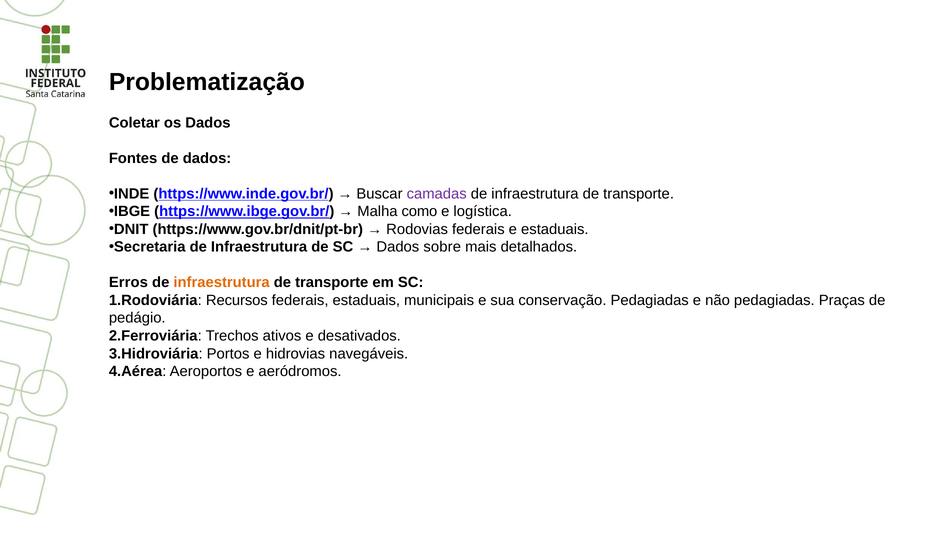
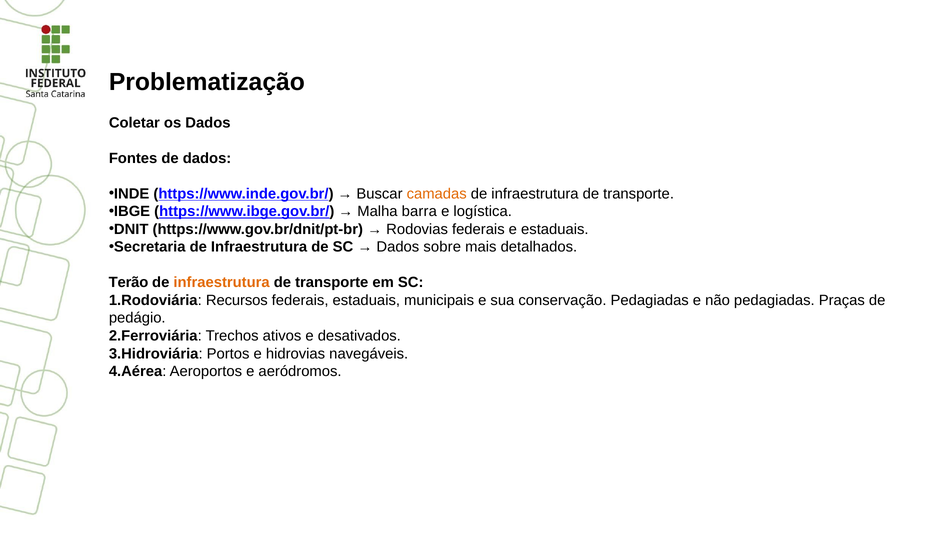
camadas colour: purple -> orange
como: como -> barra
Erros: Erros -> Terão
